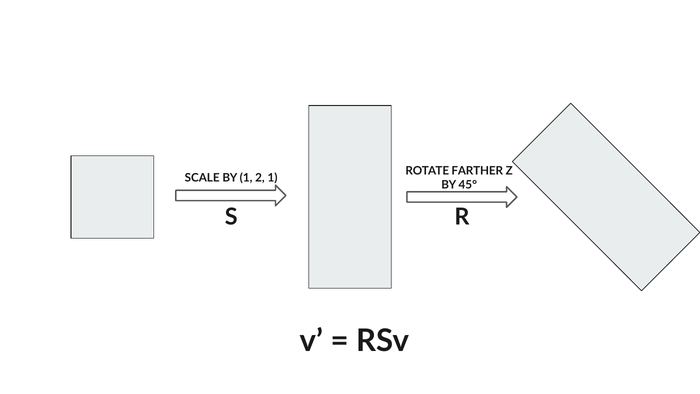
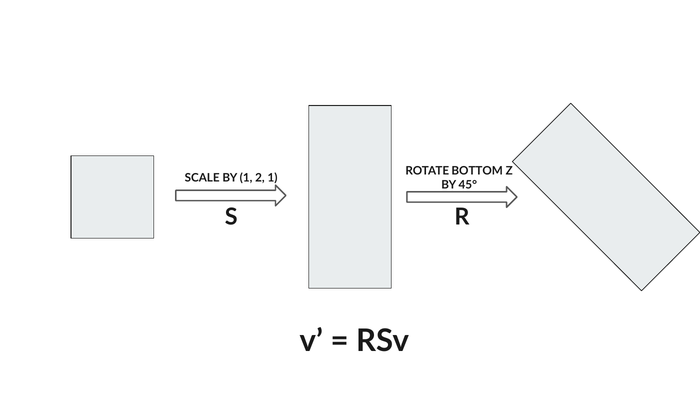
FARTHER: FARTHER -> BOTTOM
